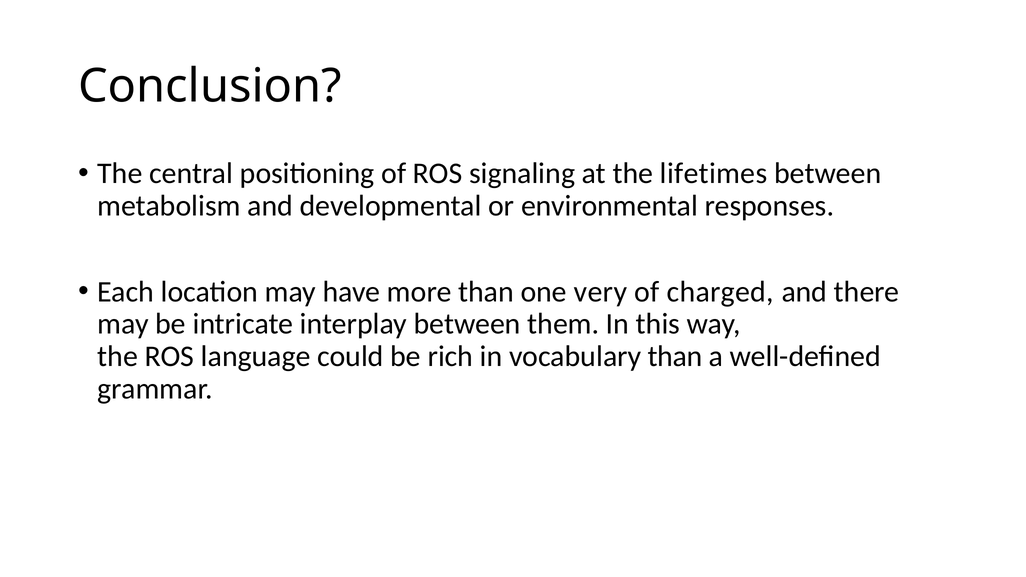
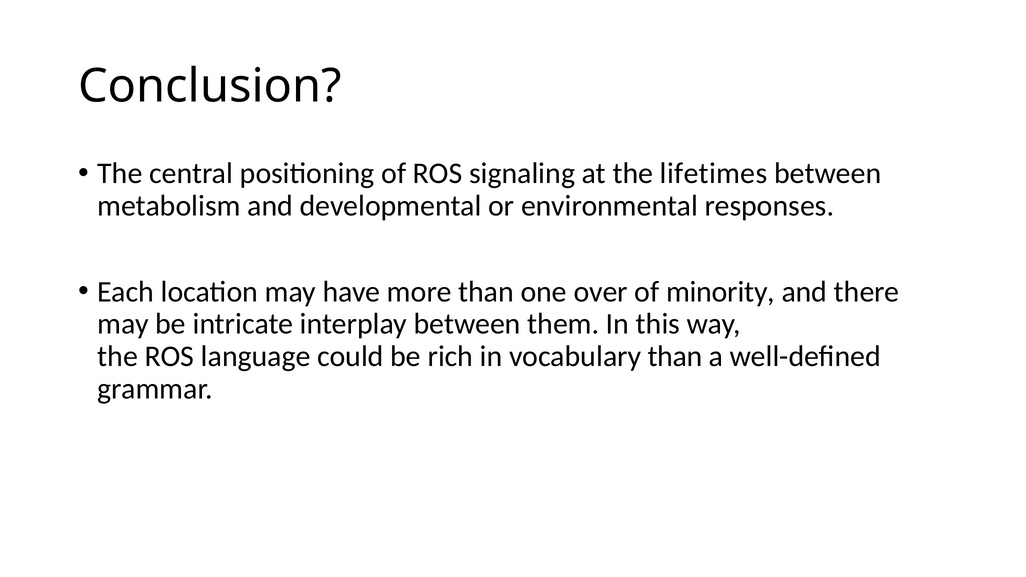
very: very -> over
charged: charged -> minority
